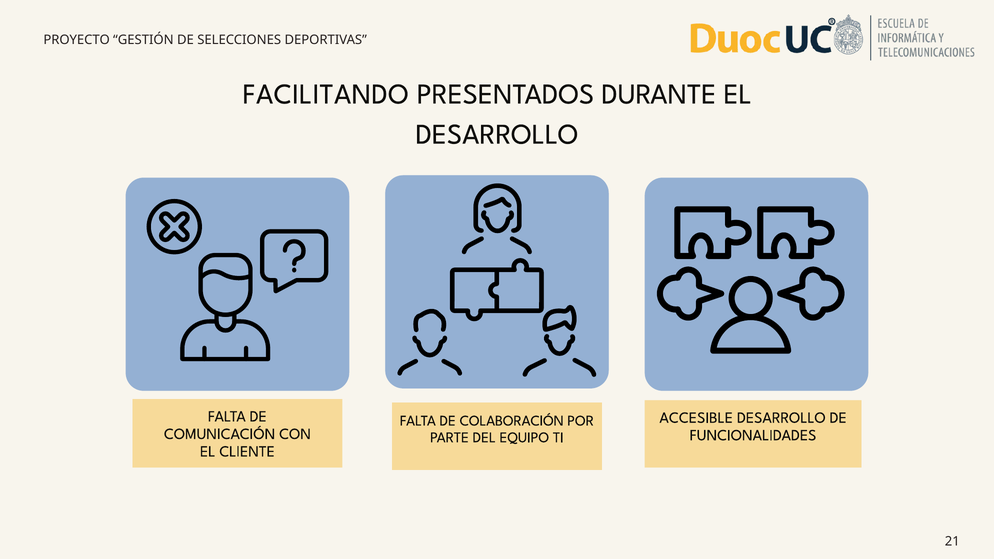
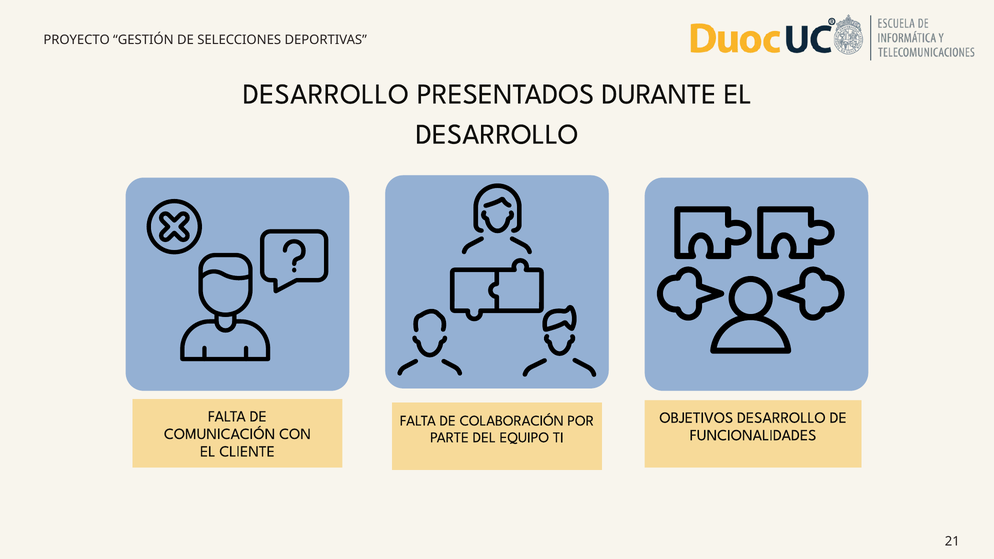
FACILITANDO at (326, 94): FACILITANDO -> DESARROLLO
ACCESIBLE: ACCESIBLE -> OBJETIVOS
